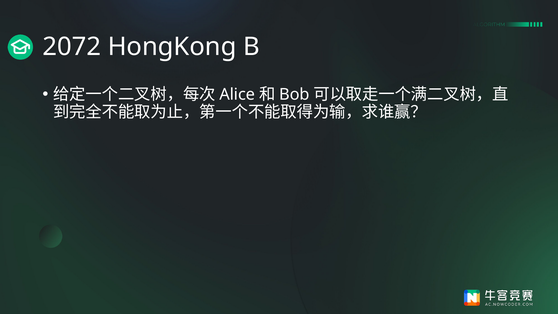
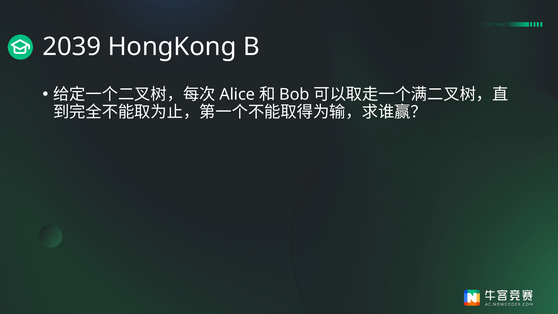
2072: 2072 -> 2039
